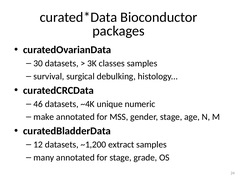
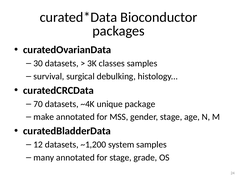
46: 46 -> 70
numeric: numeric -> package
extract: extract -> system
